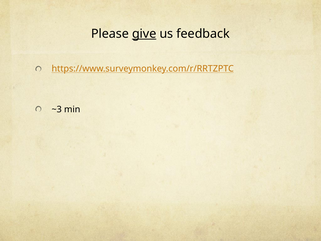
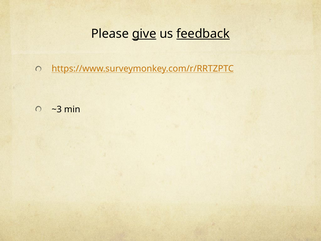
feedback underline: none -> present
